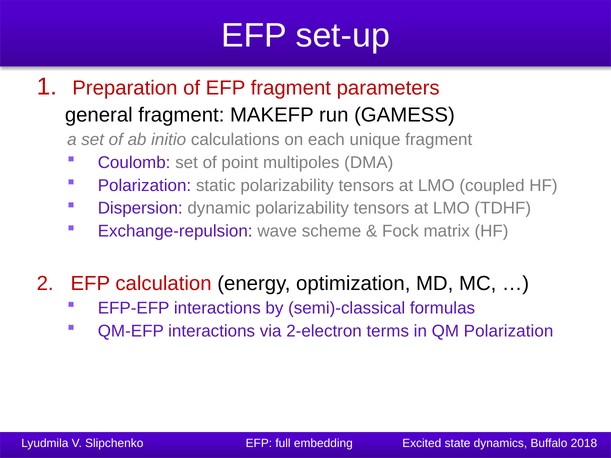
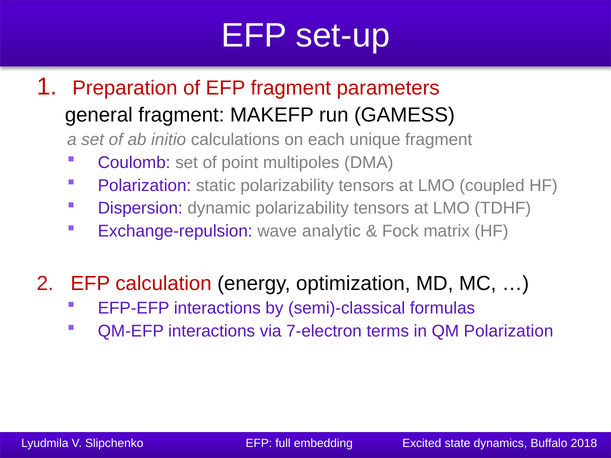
scheme: scheme -> analytic
2-electron: 2-electron -> 7-electron
